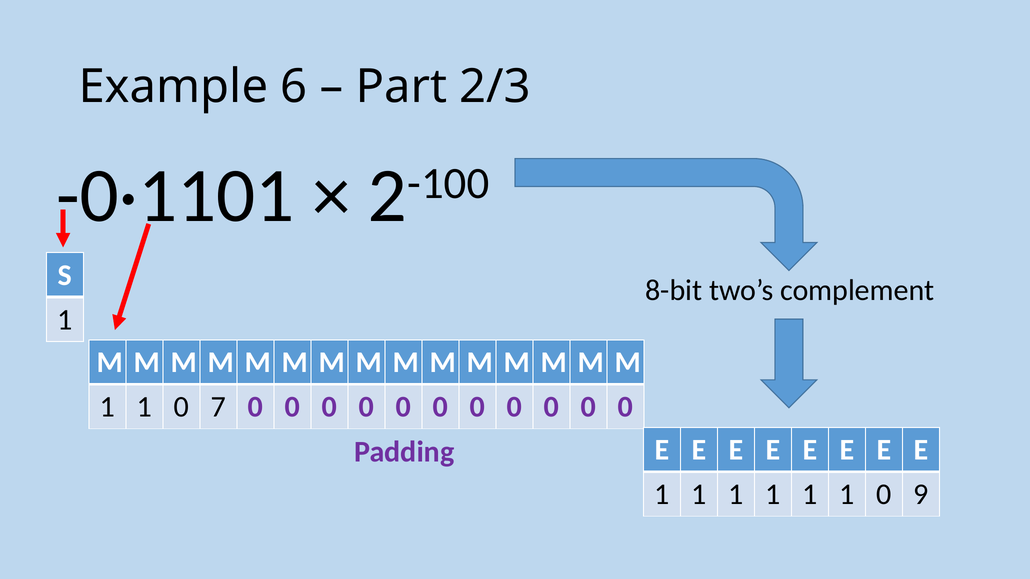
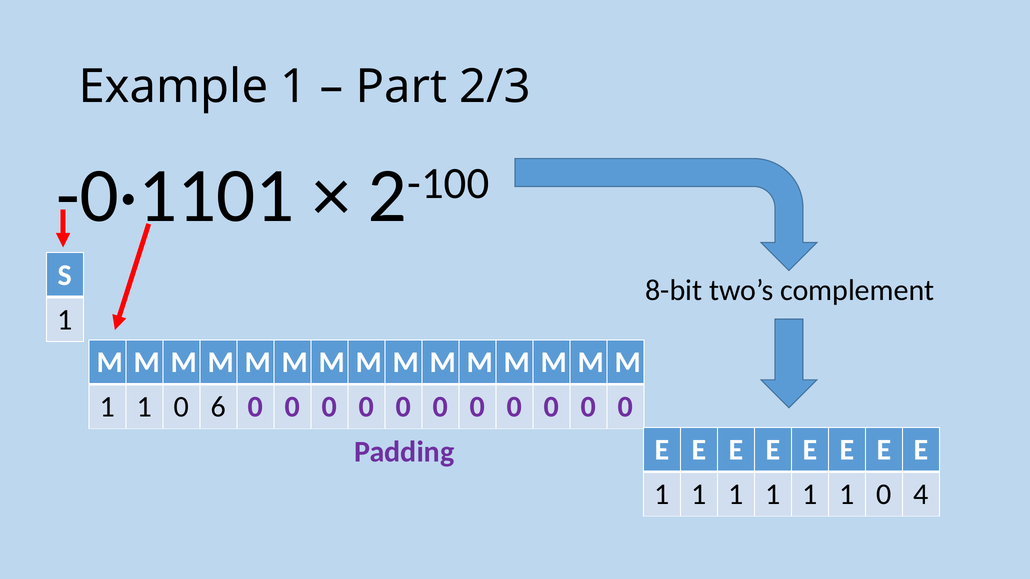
Example 6: 6 -> 1
7: 7 -> 6
9: 9 -> 4
